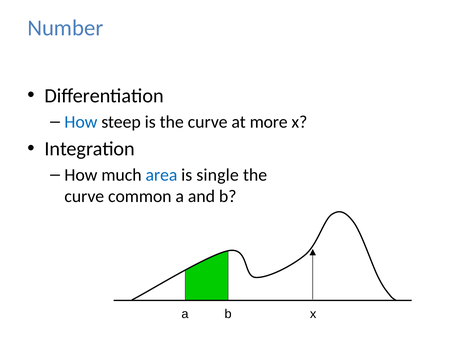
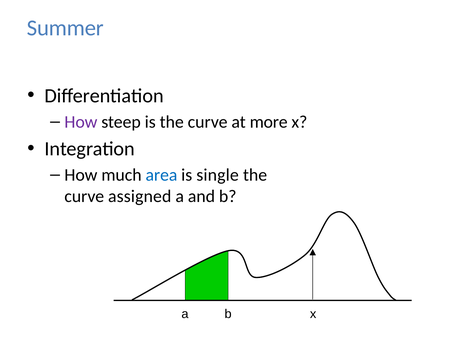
Number: Number -> Summer
How at (81, 122) colour: blue -> purple
common: common -> assigned
